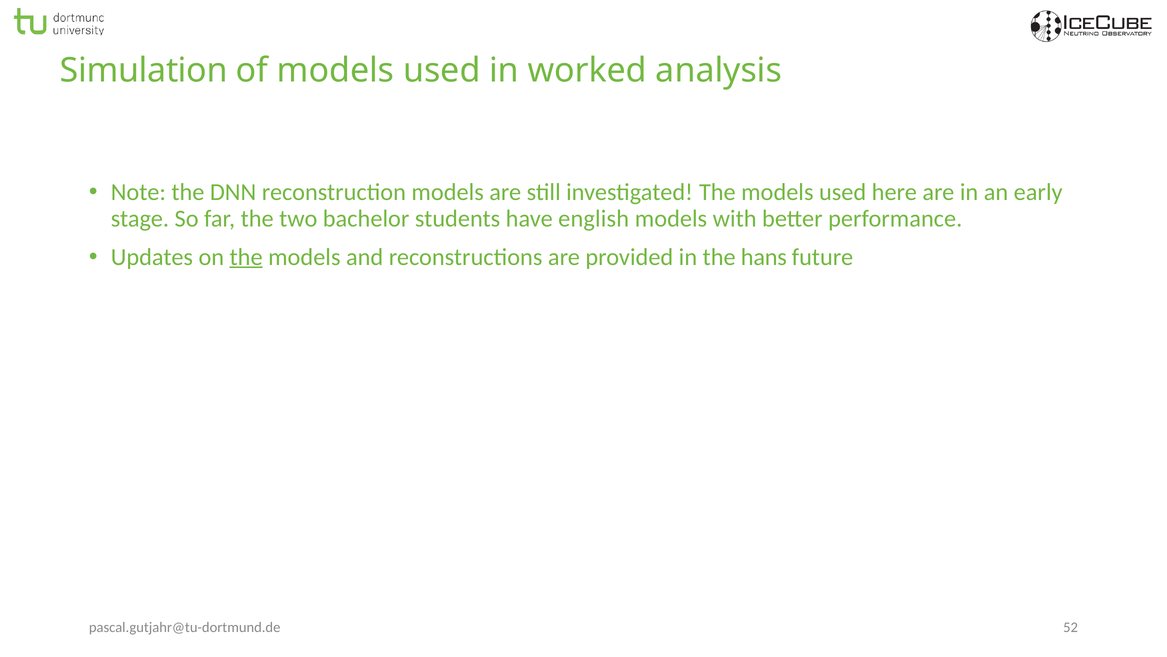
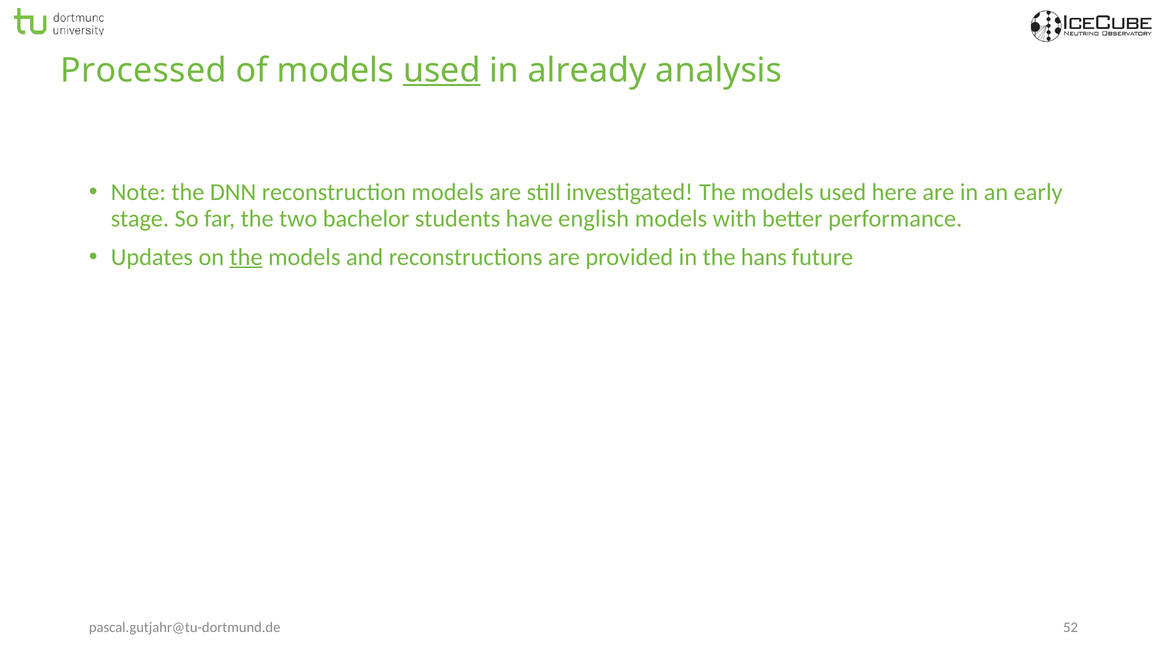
Simulation: Simulation -> Processed
used at (442, 70) underline: none -> present
worked: worked -> already
